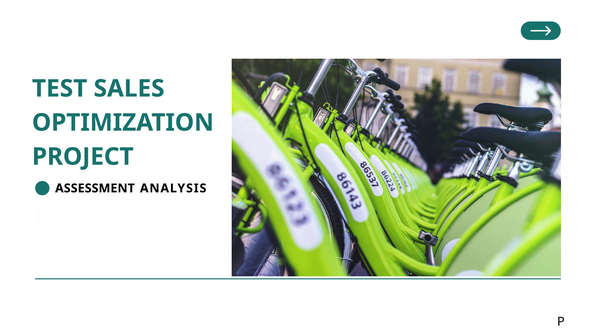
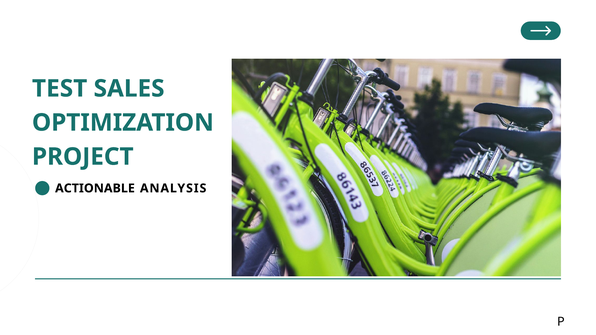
ASSESSMENT: ASSESSMENT -> ACTIONABLE
